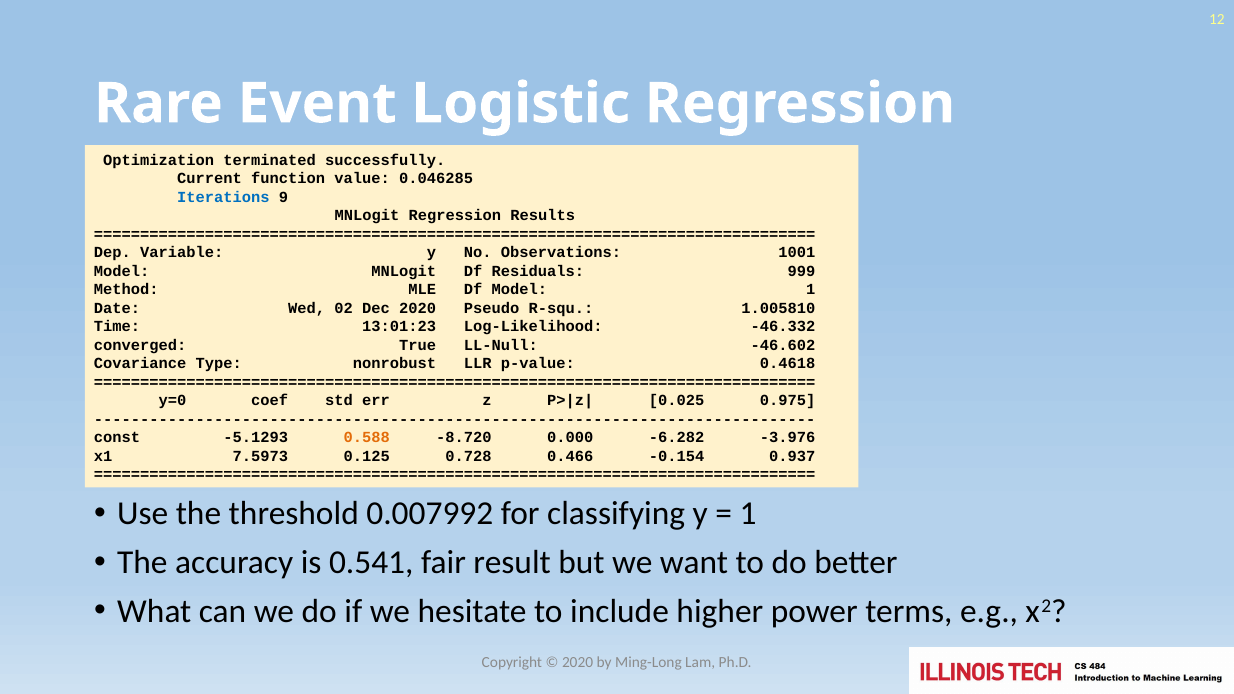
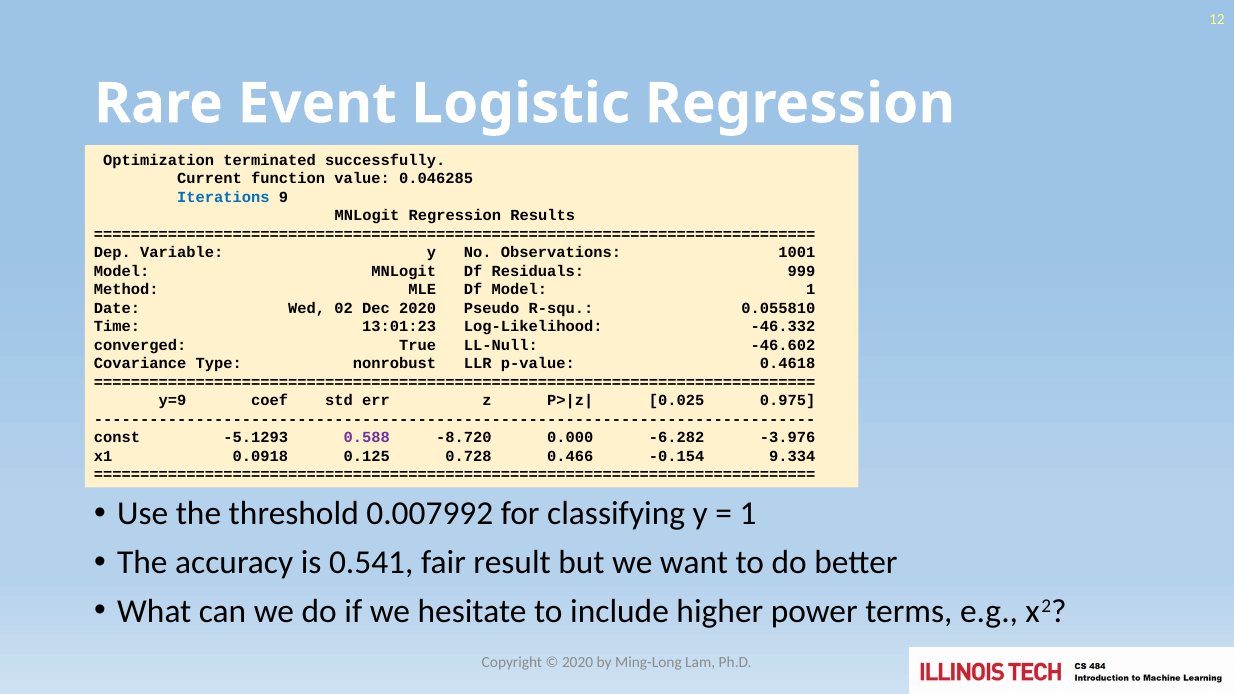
1.005810: 1.005810 -> 0.055810
y=0: y=0 -> y=9
0.588 colour: orange -> purple
7.5973: 7.5973 -> 0.0918
0.937: 0.937 -> 9.334
